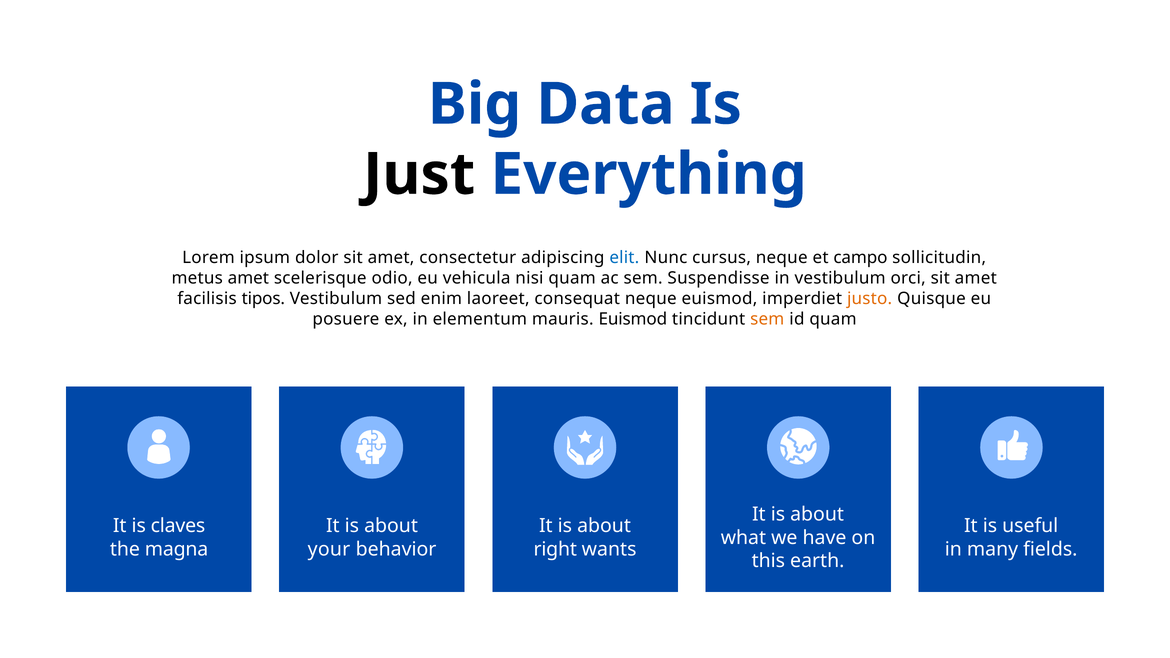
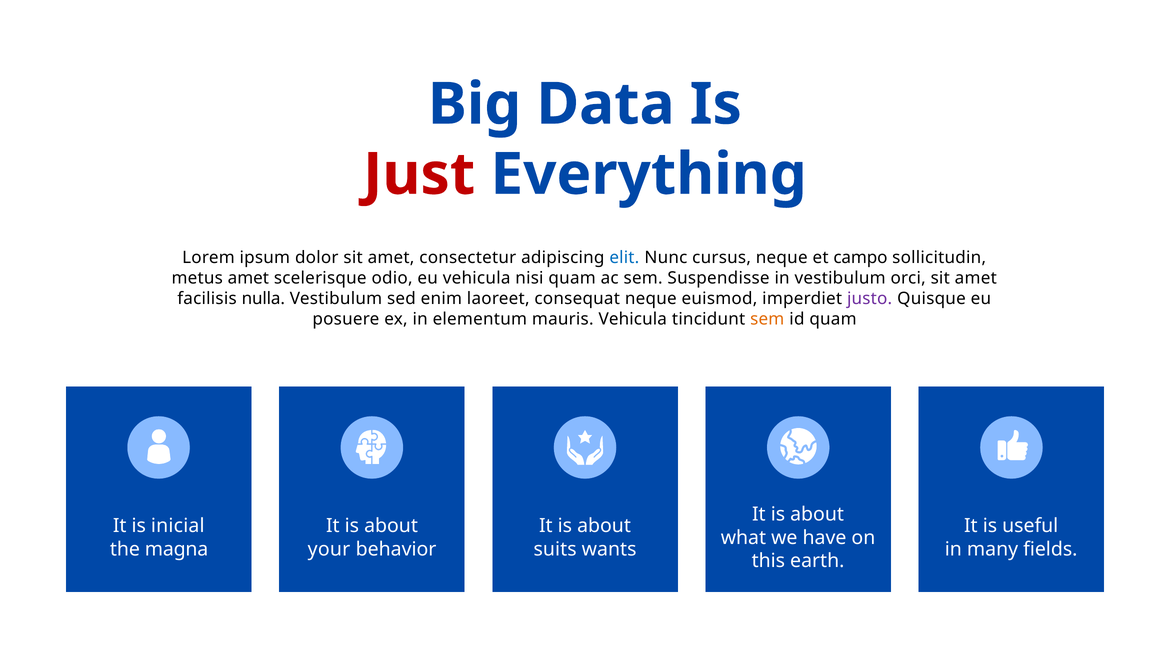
Just colour: black -> red
tipos: tipos -> nulla
justo colour: orange -> purple
mauris Euismod: Euismod -> Vehicula
claves: claves -> inicial
right: right -> suits
